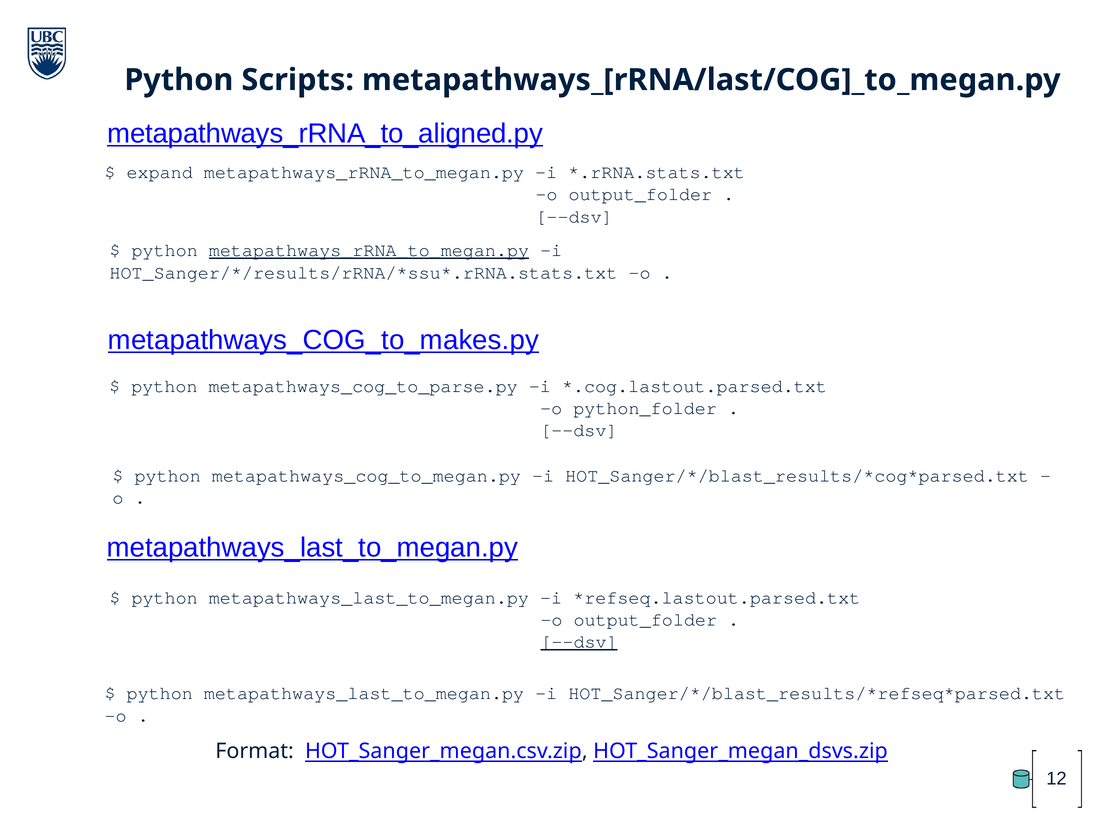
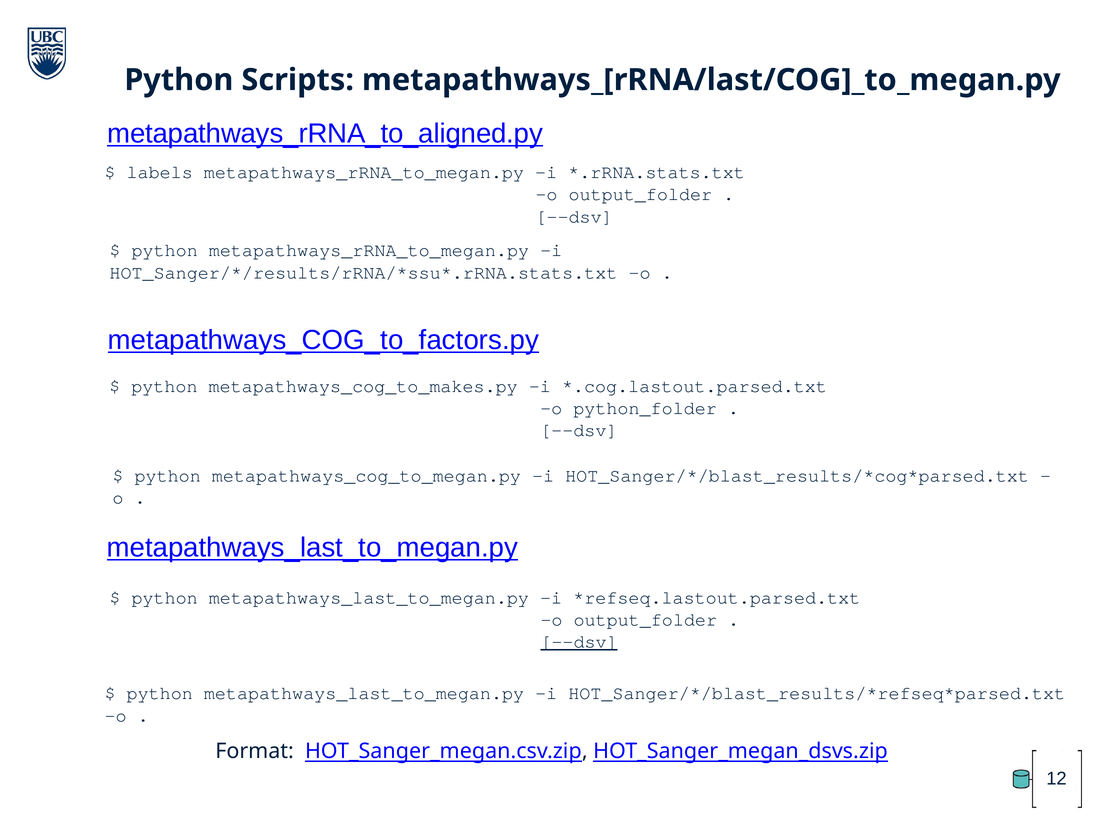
expand: expand -> labels
metapathways_rRNA_to_megan.py at (369, 250) underline: present -> none
metapathways_COG_to_makes.py: metapathways_COG_to_makes.py -> metapathways_COG_to_factors.py
metapathways_cog_to_parse.py: metapathways_cog_to_parse.py -> metapathways_cog_to_makes.py
